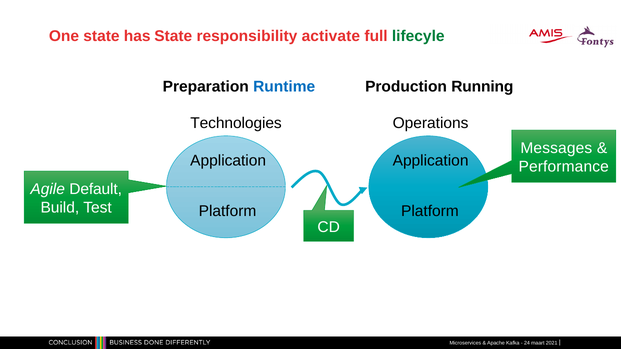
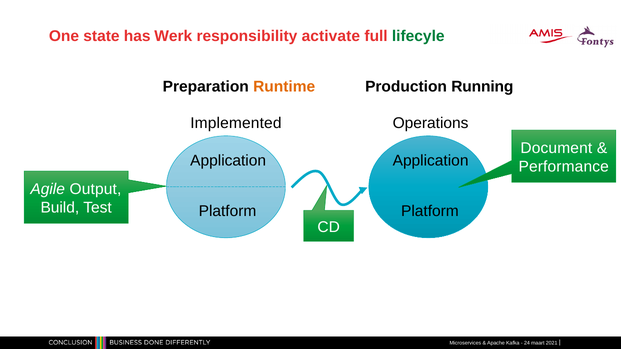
has State: State -> Werk
Runtime colour: blue -> orange
Technologies: Technologies -> Implemented
Messages: Messages -> Document
Default: Default -> Output
